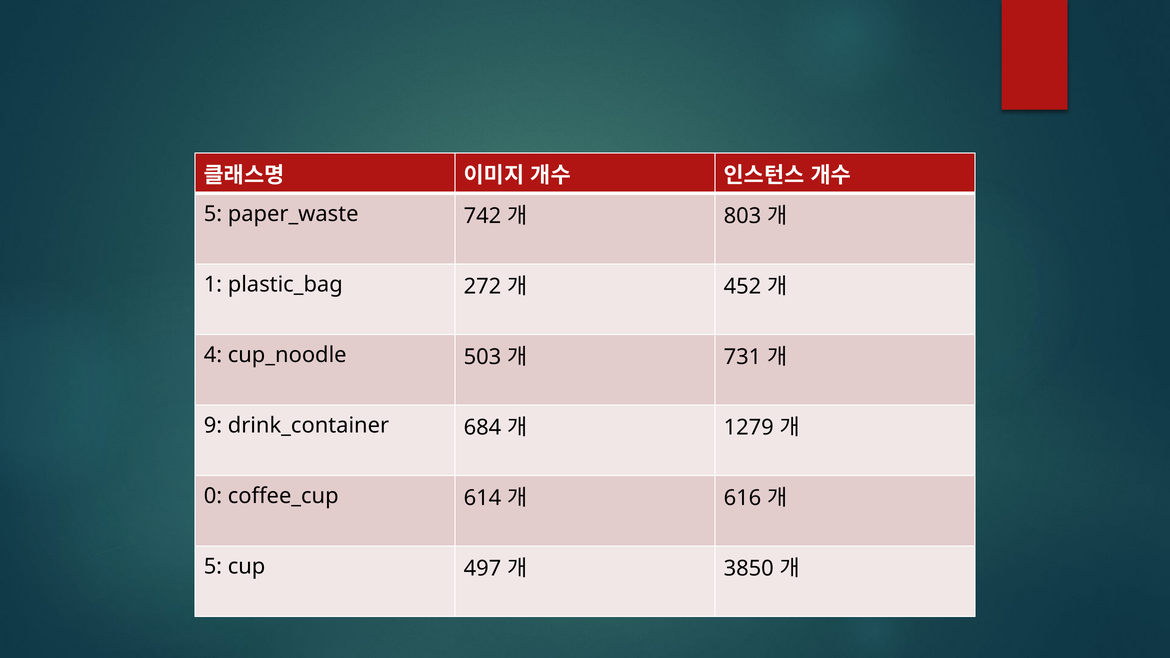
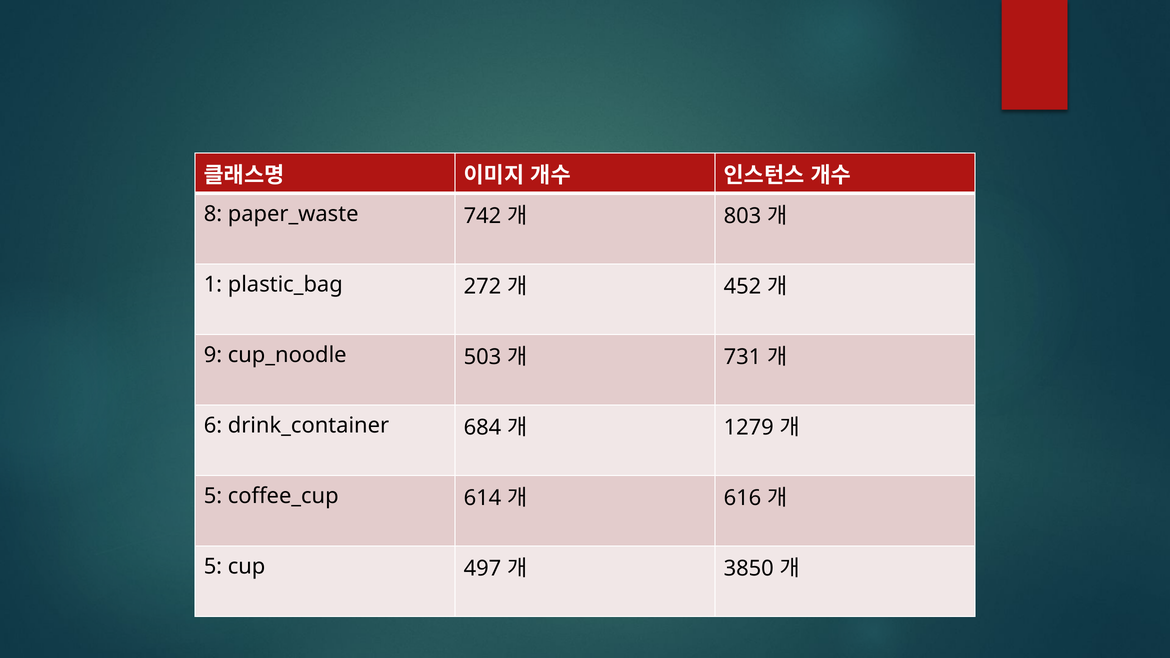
5 at (213, 214): 5 -> 8
4: 4 -> 9
9: 9 -> 6
0 at (213, 496): 0 -> 5
